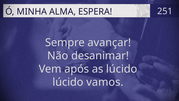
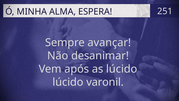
vamos: vamos -> varonil
